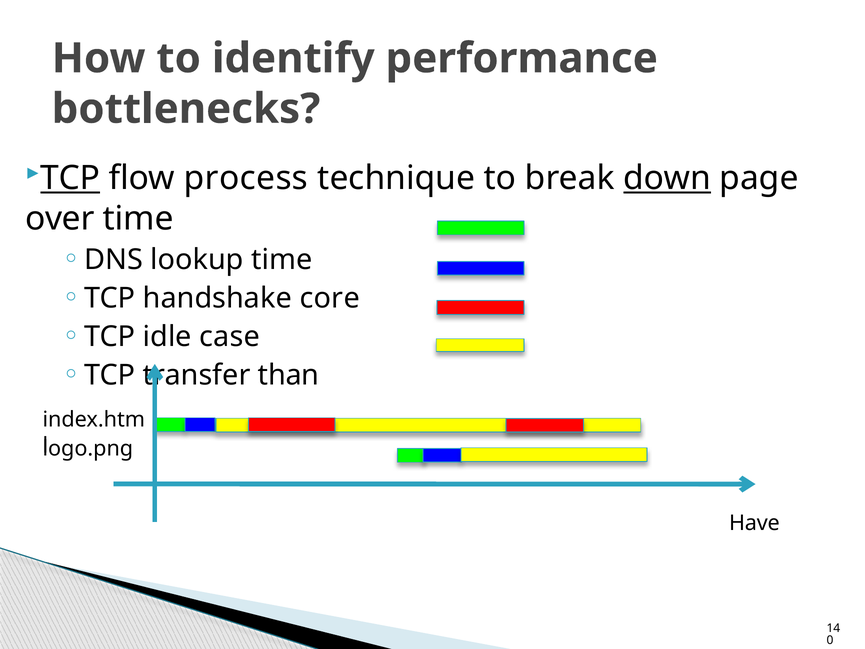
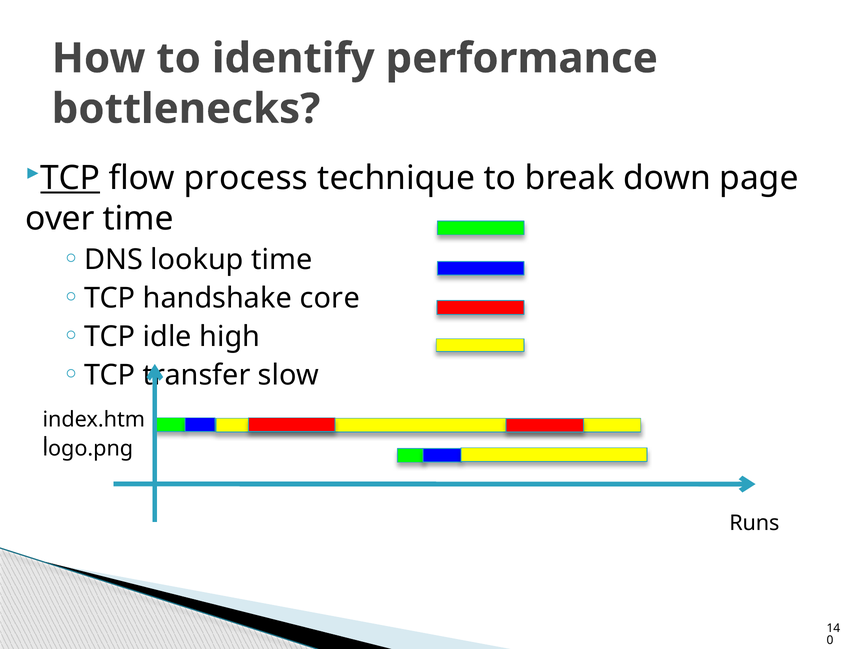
down underline: present -> none
case: case -> high
than: than -> slow
Have: Have -> Runs
